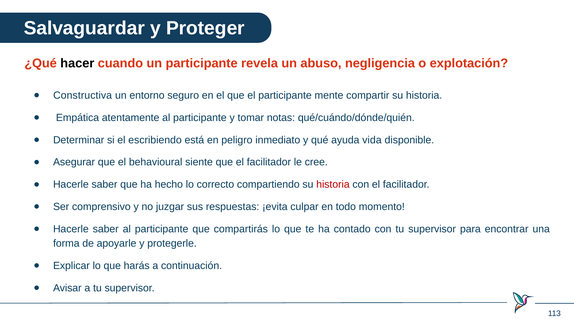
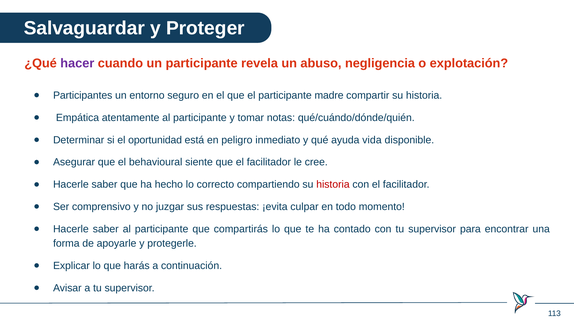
hacer colour: black -> purple
Constructiva: Constructiva -> Participantes
mente: mente -> madre
escribiendo: escribiendo -> oportunidad
